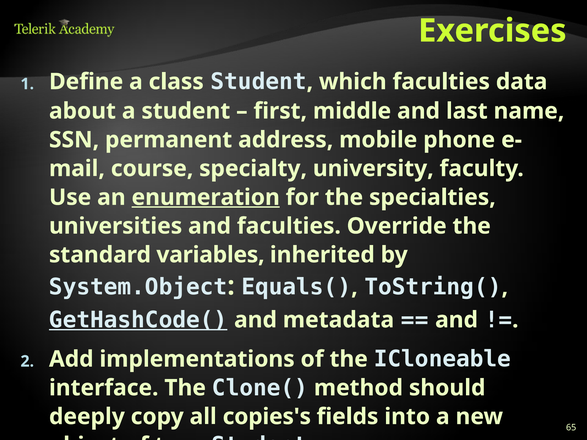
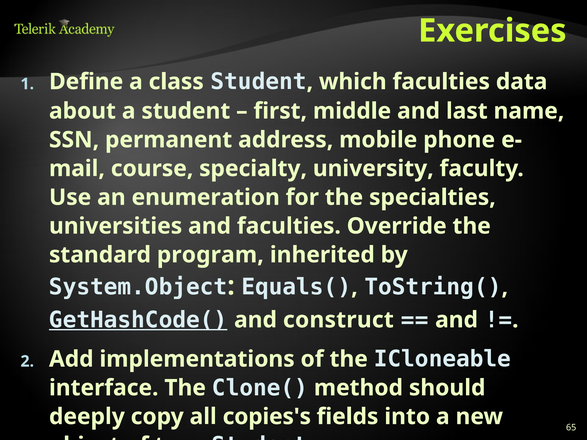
enumeration underline: present -> none
variables: variables -> program
metadata: metadata -> construct
